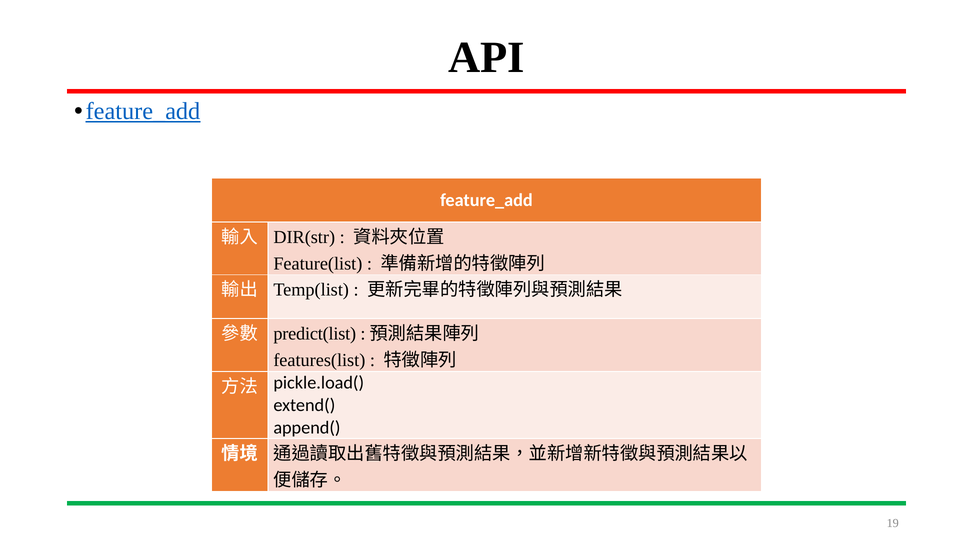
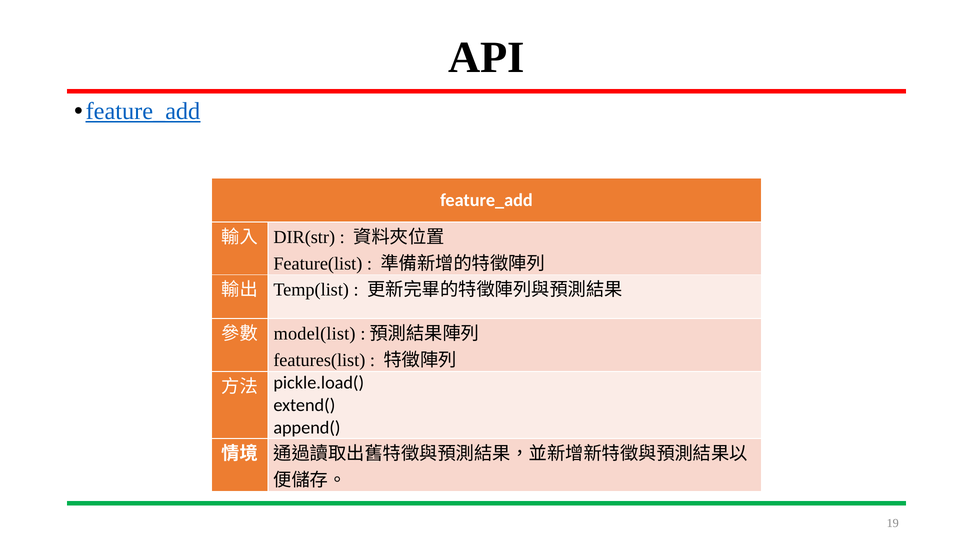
predict(list: predict(list -> model(list
